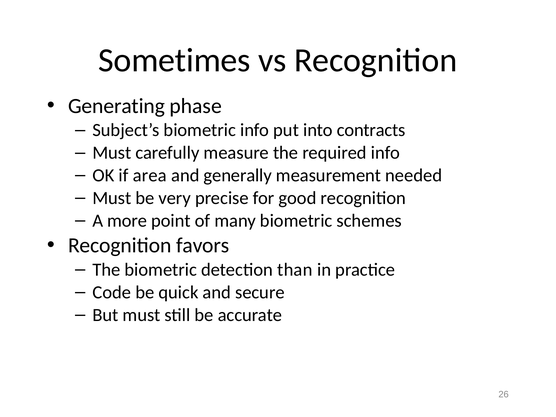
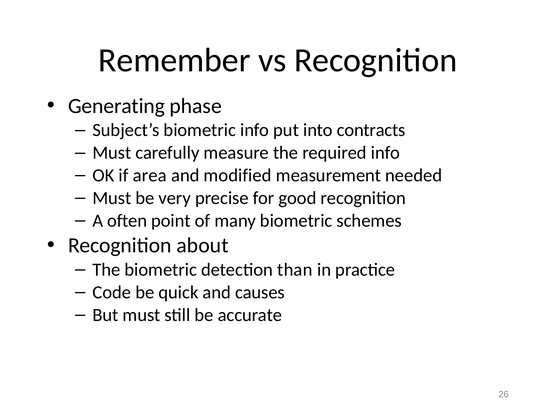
Sometimes: Sometimes -> Remember
generally: generally -> modified
more: more -> often
favors: favors -> about
secure: secure -> causes
